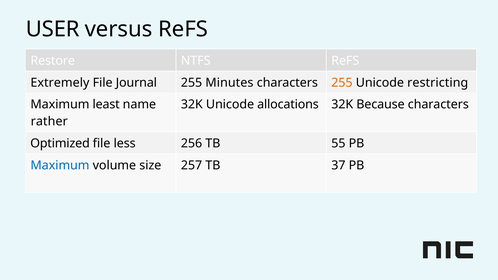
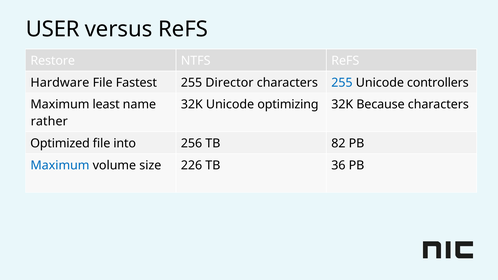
Extremely: Extremely -> Hardware
Journal: Journal -> Fastest
Minutes: Minutes -> Director
255 at (342, 83) colour: orange -> blue
restricting: restricting -> controllers
allocations: allocations -> optimizing
less: less -> into
55: 55 -> 82
257: 257 -> 226
37: 37 -> 36
